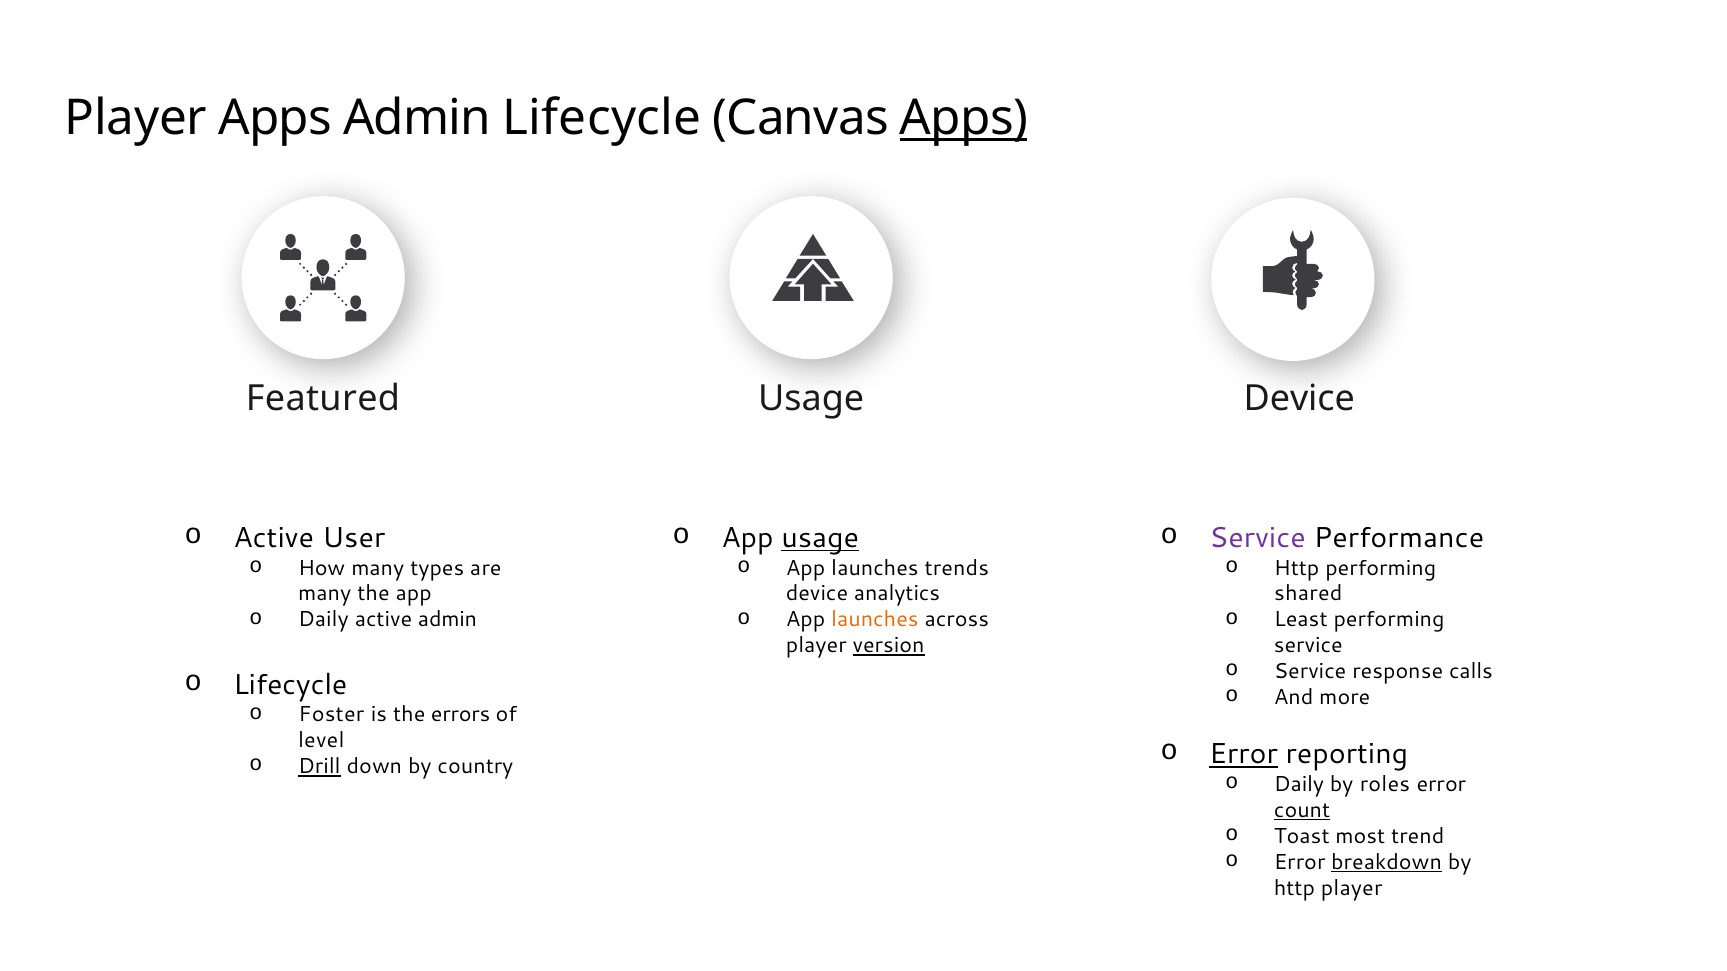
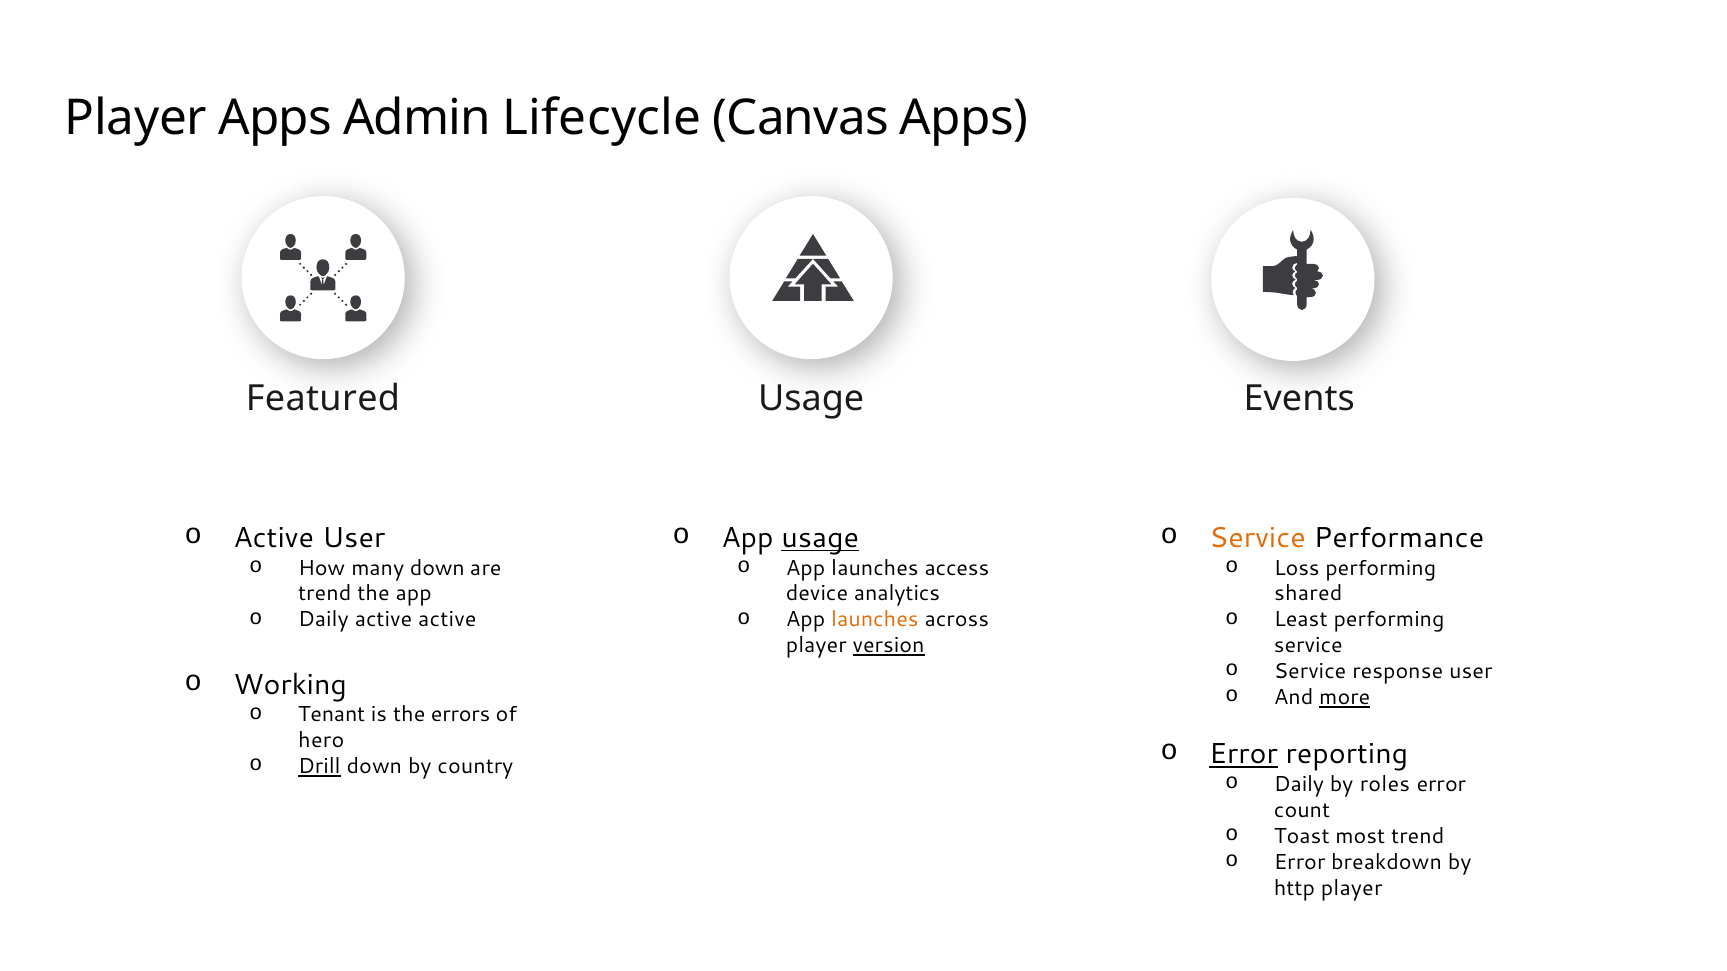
Apps at (964, 118) underline: present -> none
Usage Device: Device -> Events
Service at (1258, 538) colour: purple -> orange
many types: types -> down
trends: trends -> access
Http at (1297, 568): Http -> Loss
many at (325, 594): many -> trend
active admin: admin -> active
response calls: calls -> user
Lifecycle at (290, 685): Lifecycle -> Working
more underline: none -> present
Foster: Foster -> Tenant
level: level -> hero
count underline: present -> none
breakdown underline: present -> none
